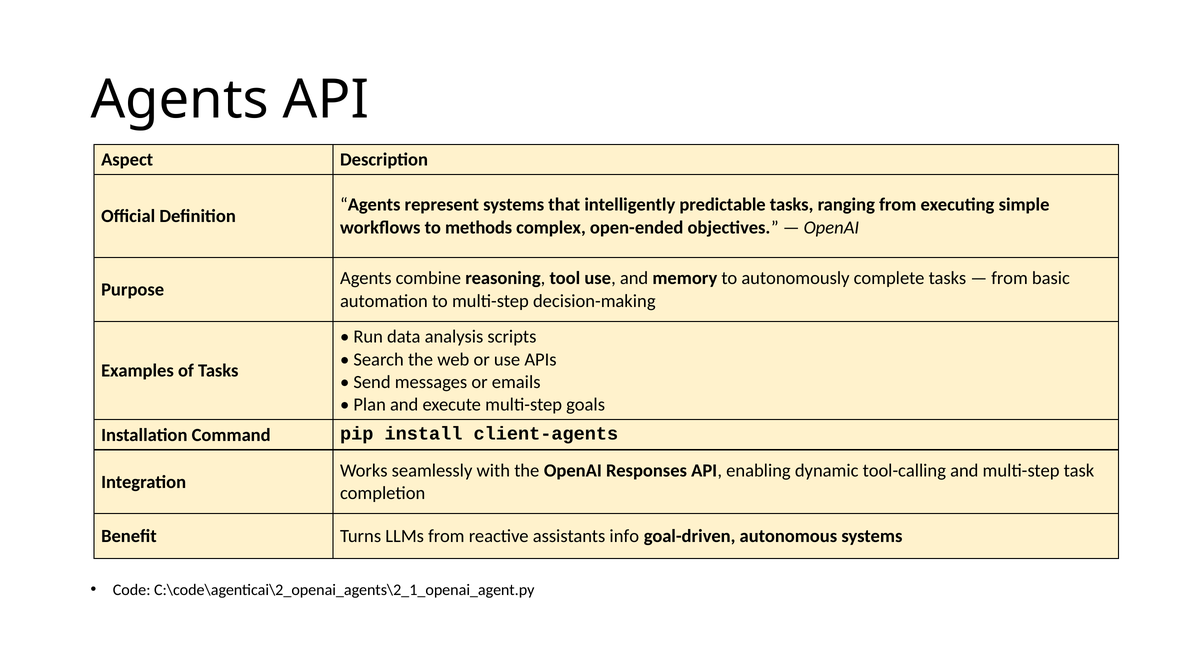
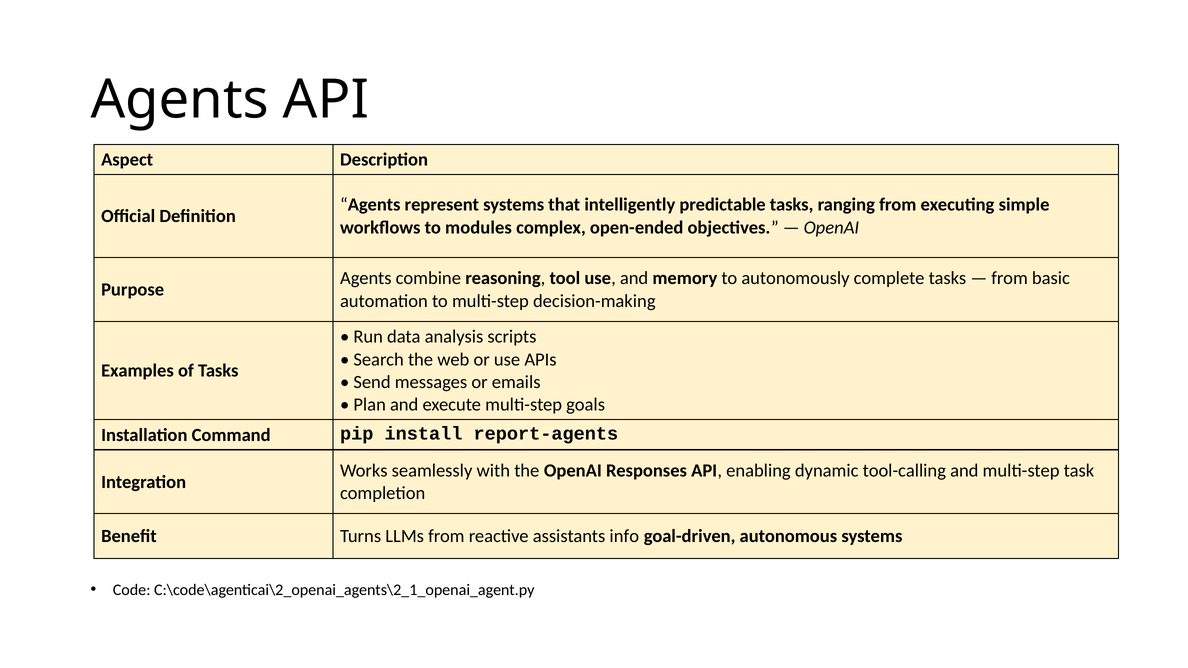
methods: methods -> modules
client-agents: client-agents -> report-agents
